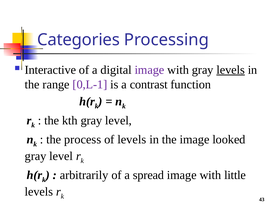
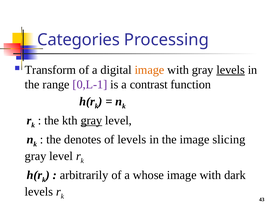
Interactive: Interactive -> Transform
image at (149, 70) colour: purple -> orange
gray at (91, 120) underline: none -> present
process: process -> denotes
looked: looked -> slicing
spread: spread -> whose
little: little -> dark
